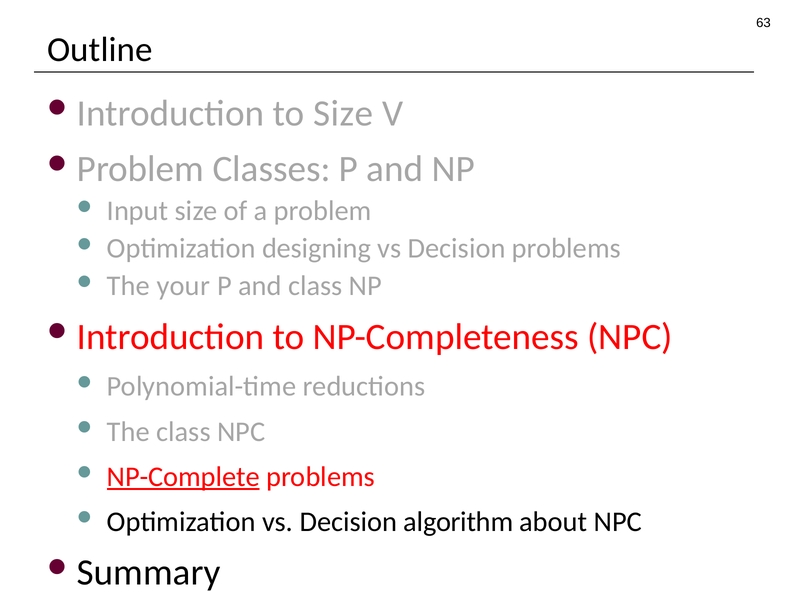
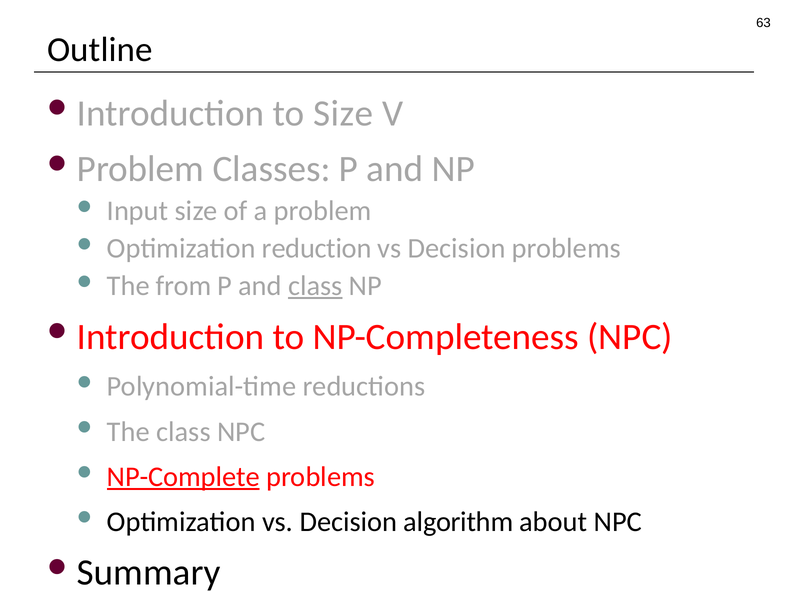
designing: designing -> reduction
your: your -> from
class at (315, 286) underline: none -> present
